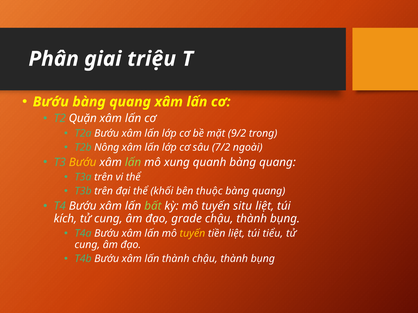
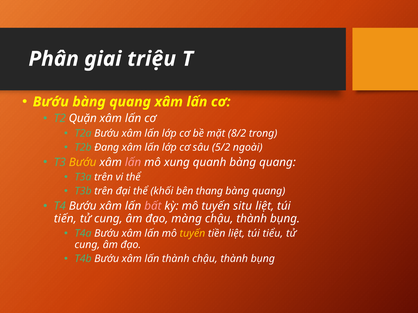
9/2: 9/2 -> 8/2
Nông: Nông -> Đang
7/2: 7/2 -> 5/2
lấn at (133, 163) colour: light green -> pink
thuộc: thuộc -> thang
bất colour: light green -> pink
kích: kích -> tiến
grade: grade -> màng
